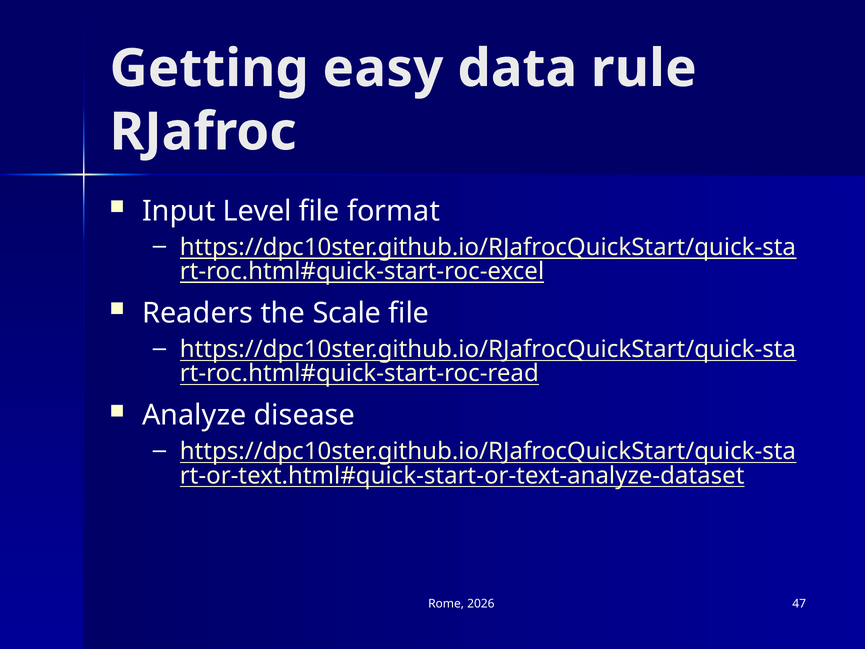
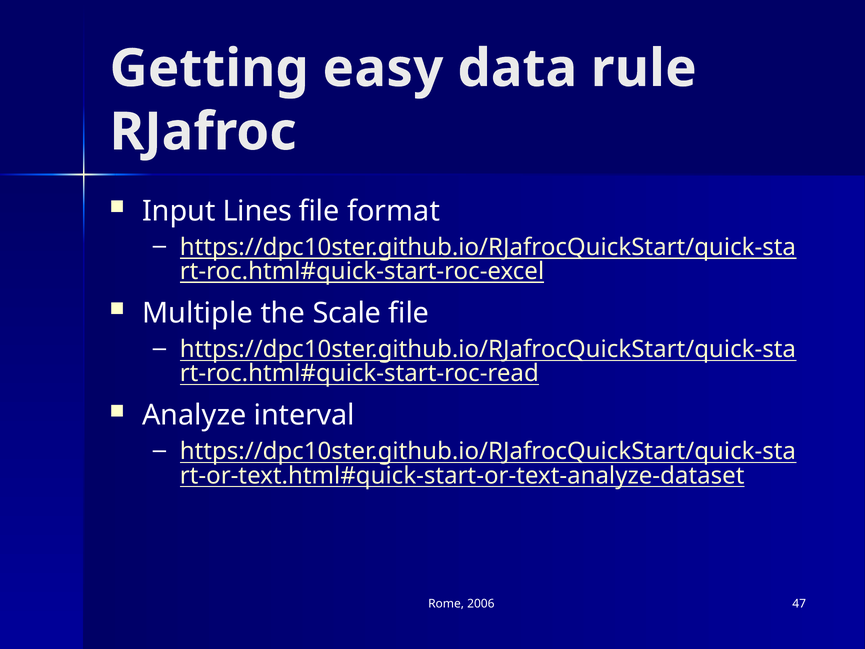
Level: Level -> Lines
Readers: Readers -> Multiple
disease: disease -> interval
2026: 2026 -> 2006
